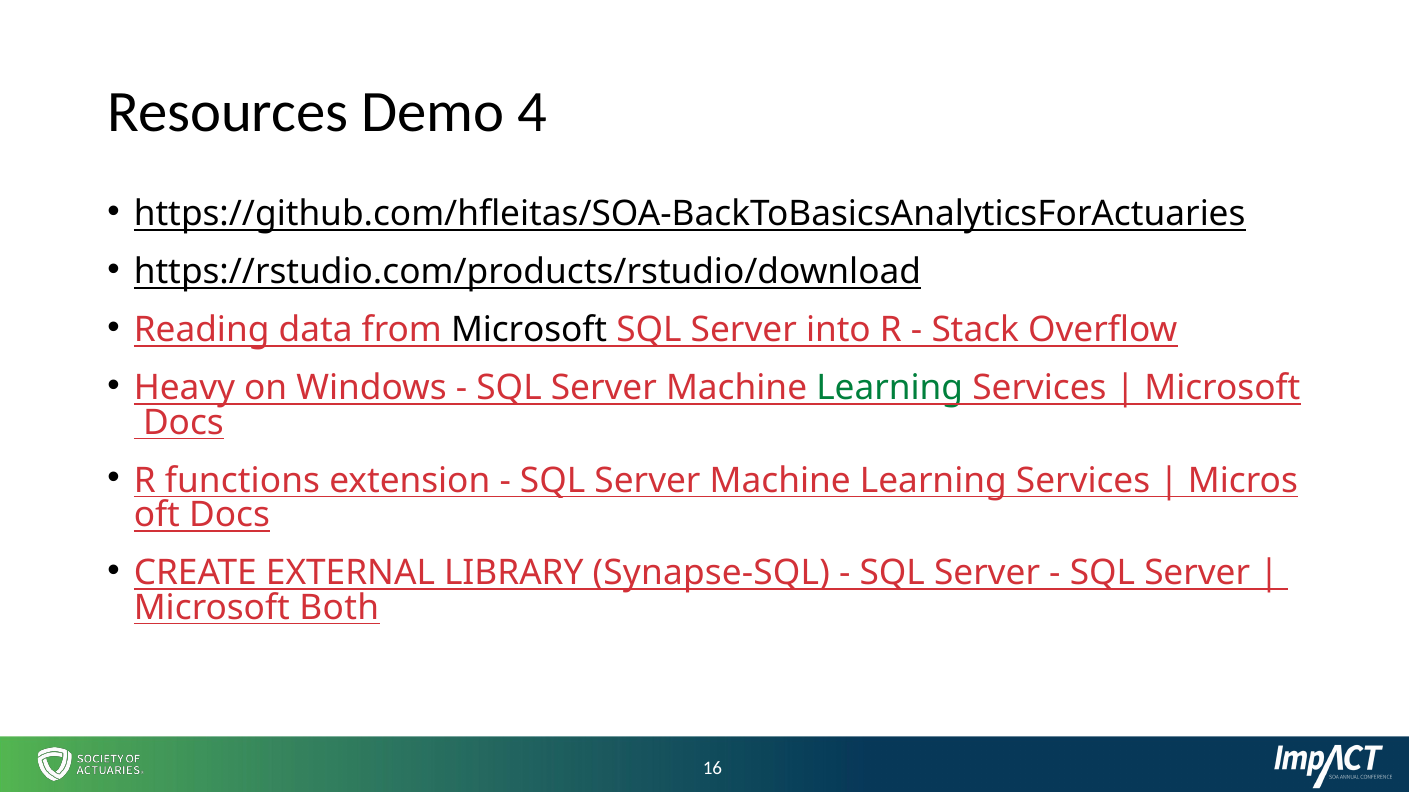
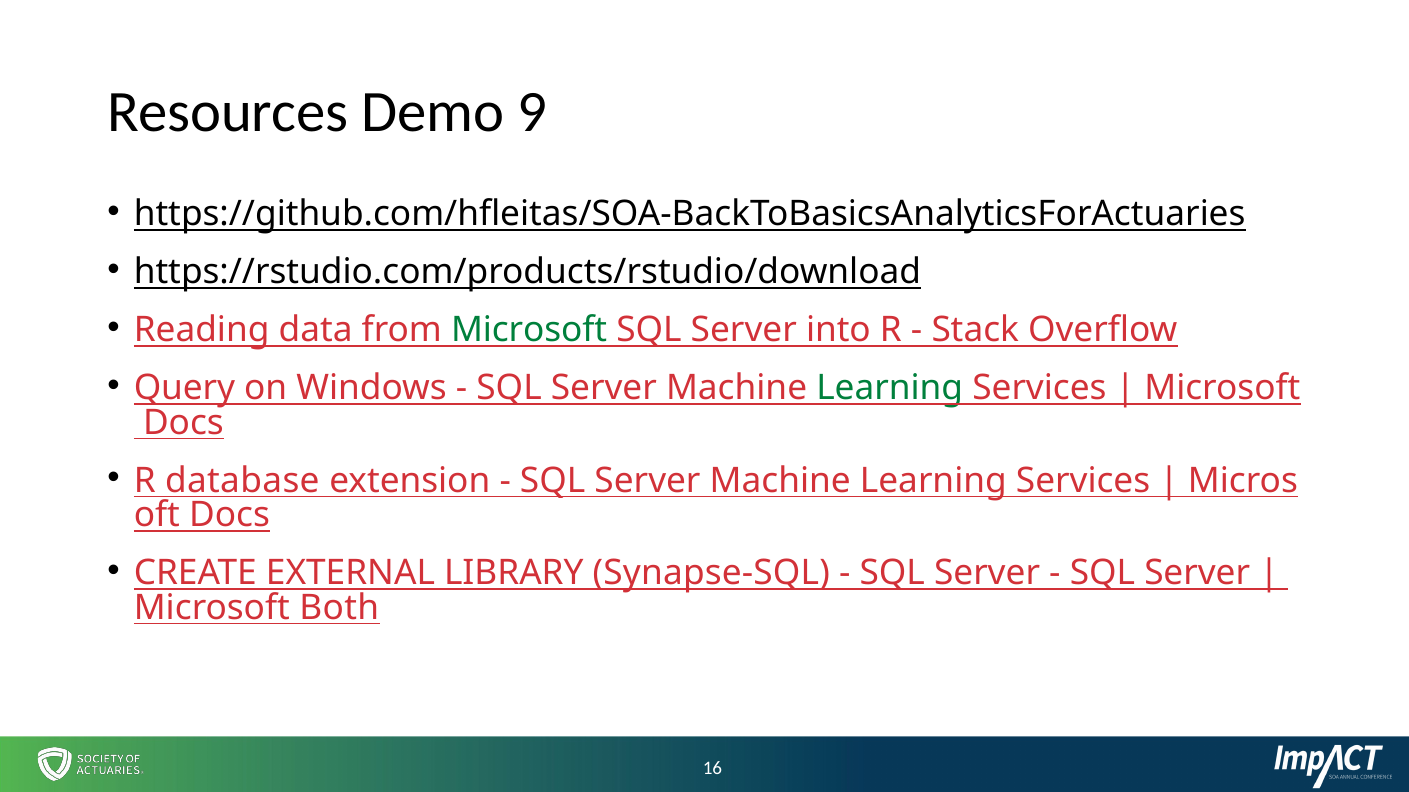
4: 4 -> 9
Microsoft at (529, 330) colour: black -> green
Heavy: Heavy -> Query
functions: functions -> database
